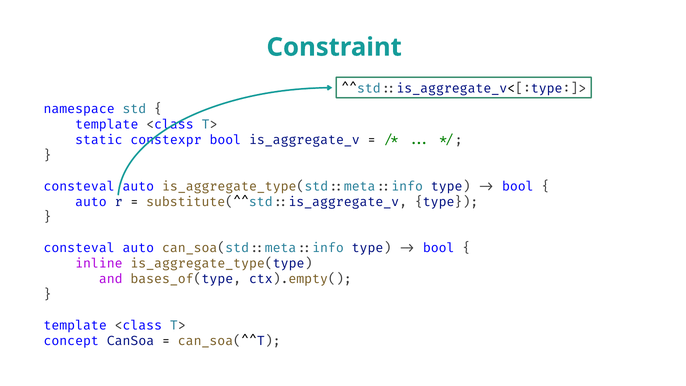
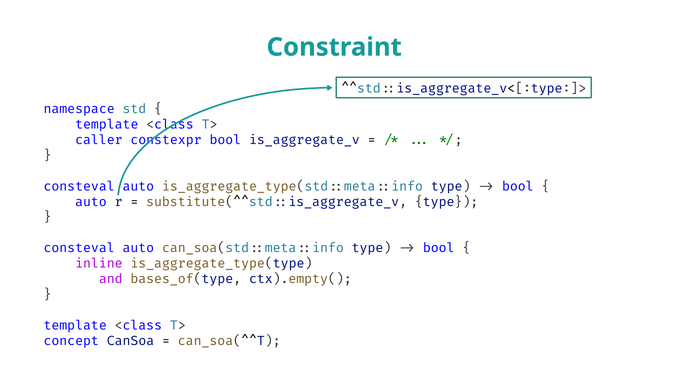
static: static -> caller
